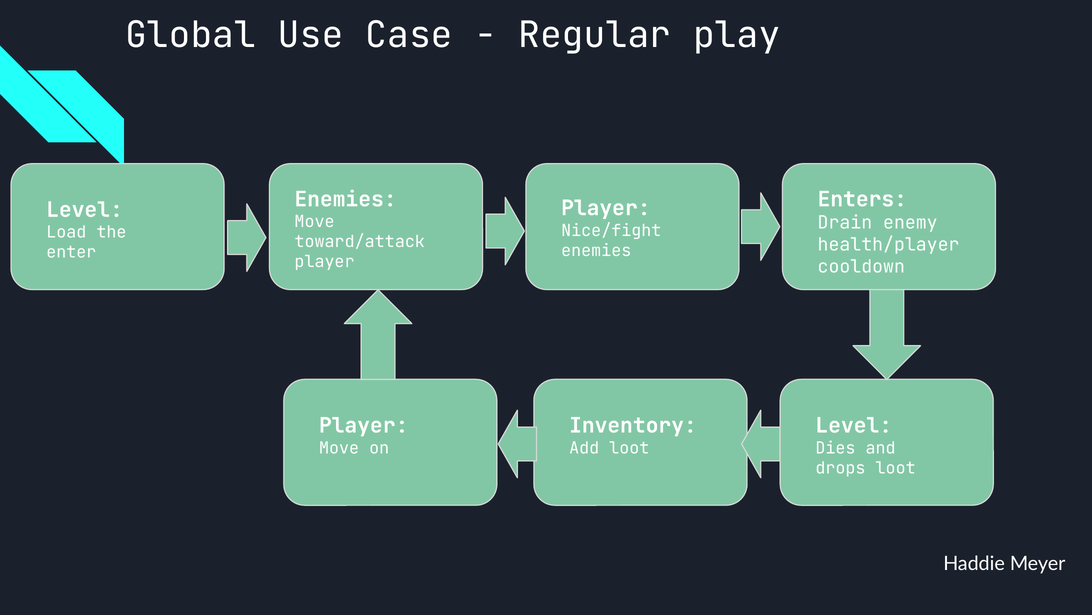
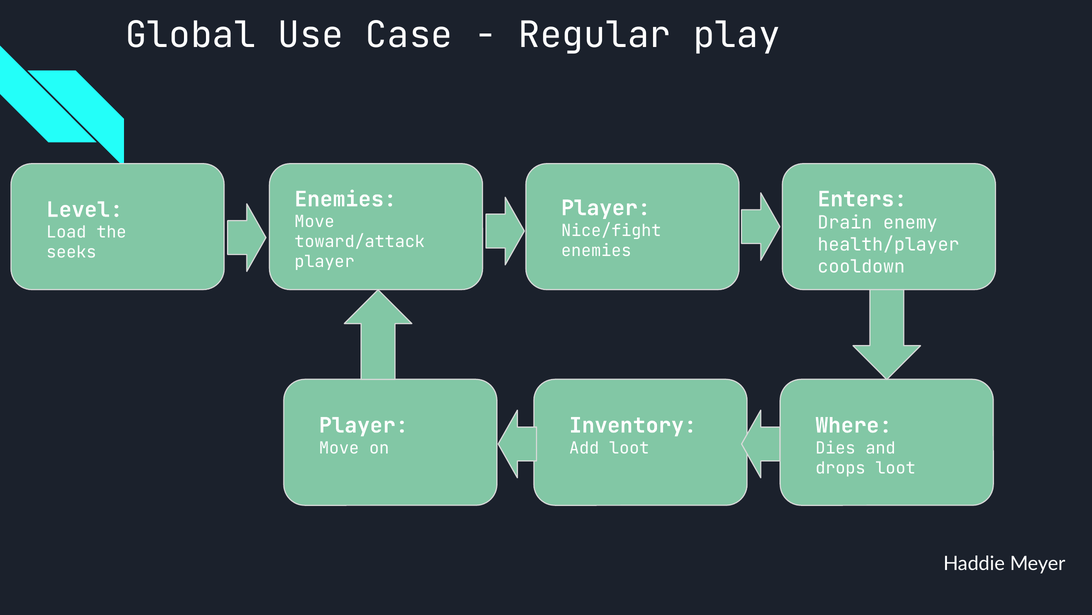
enter: enter -> seeks
Level at (854, 425): Level -> Where
